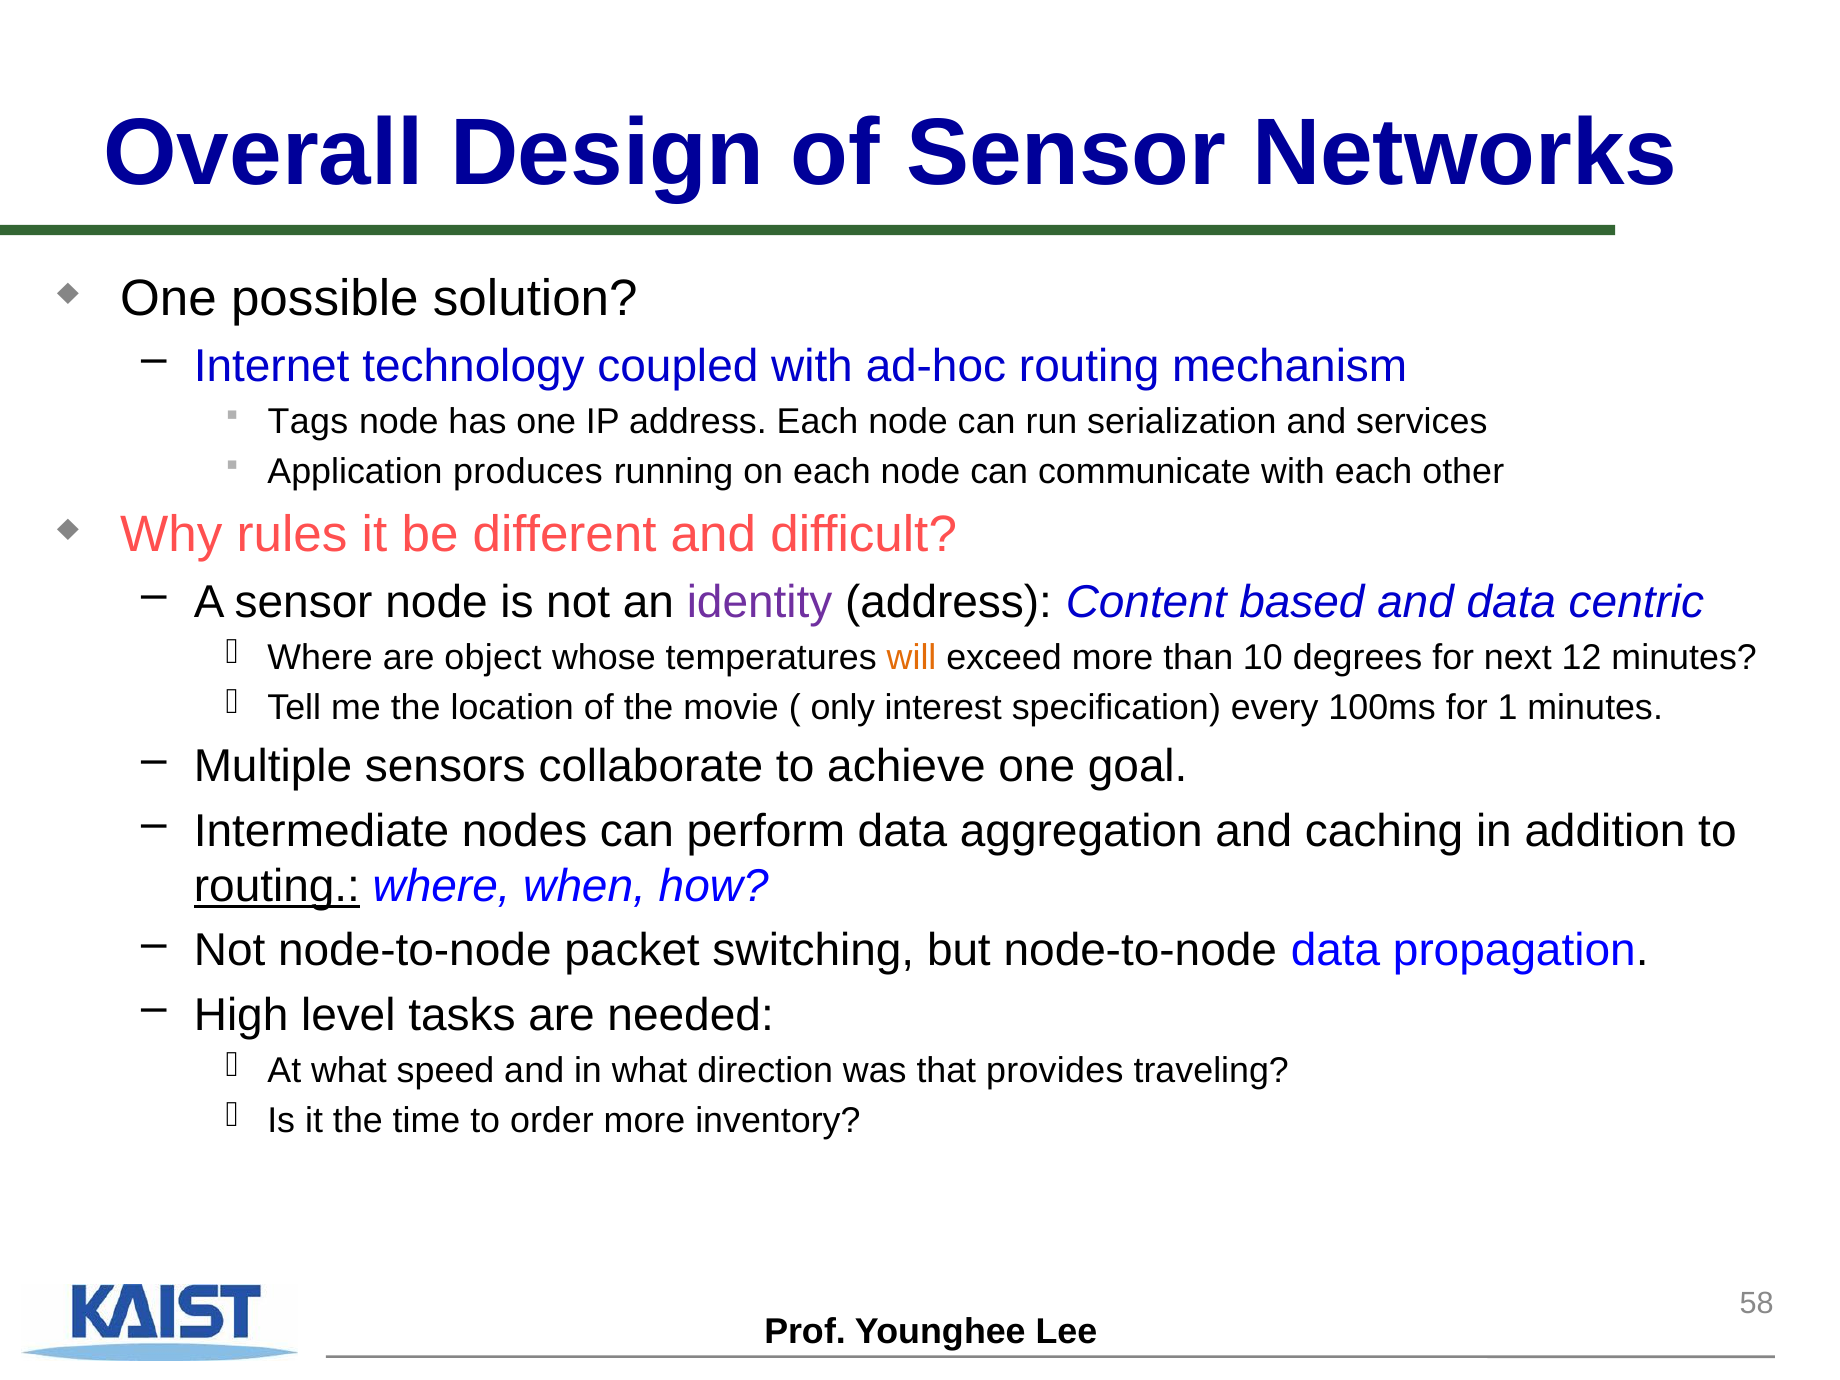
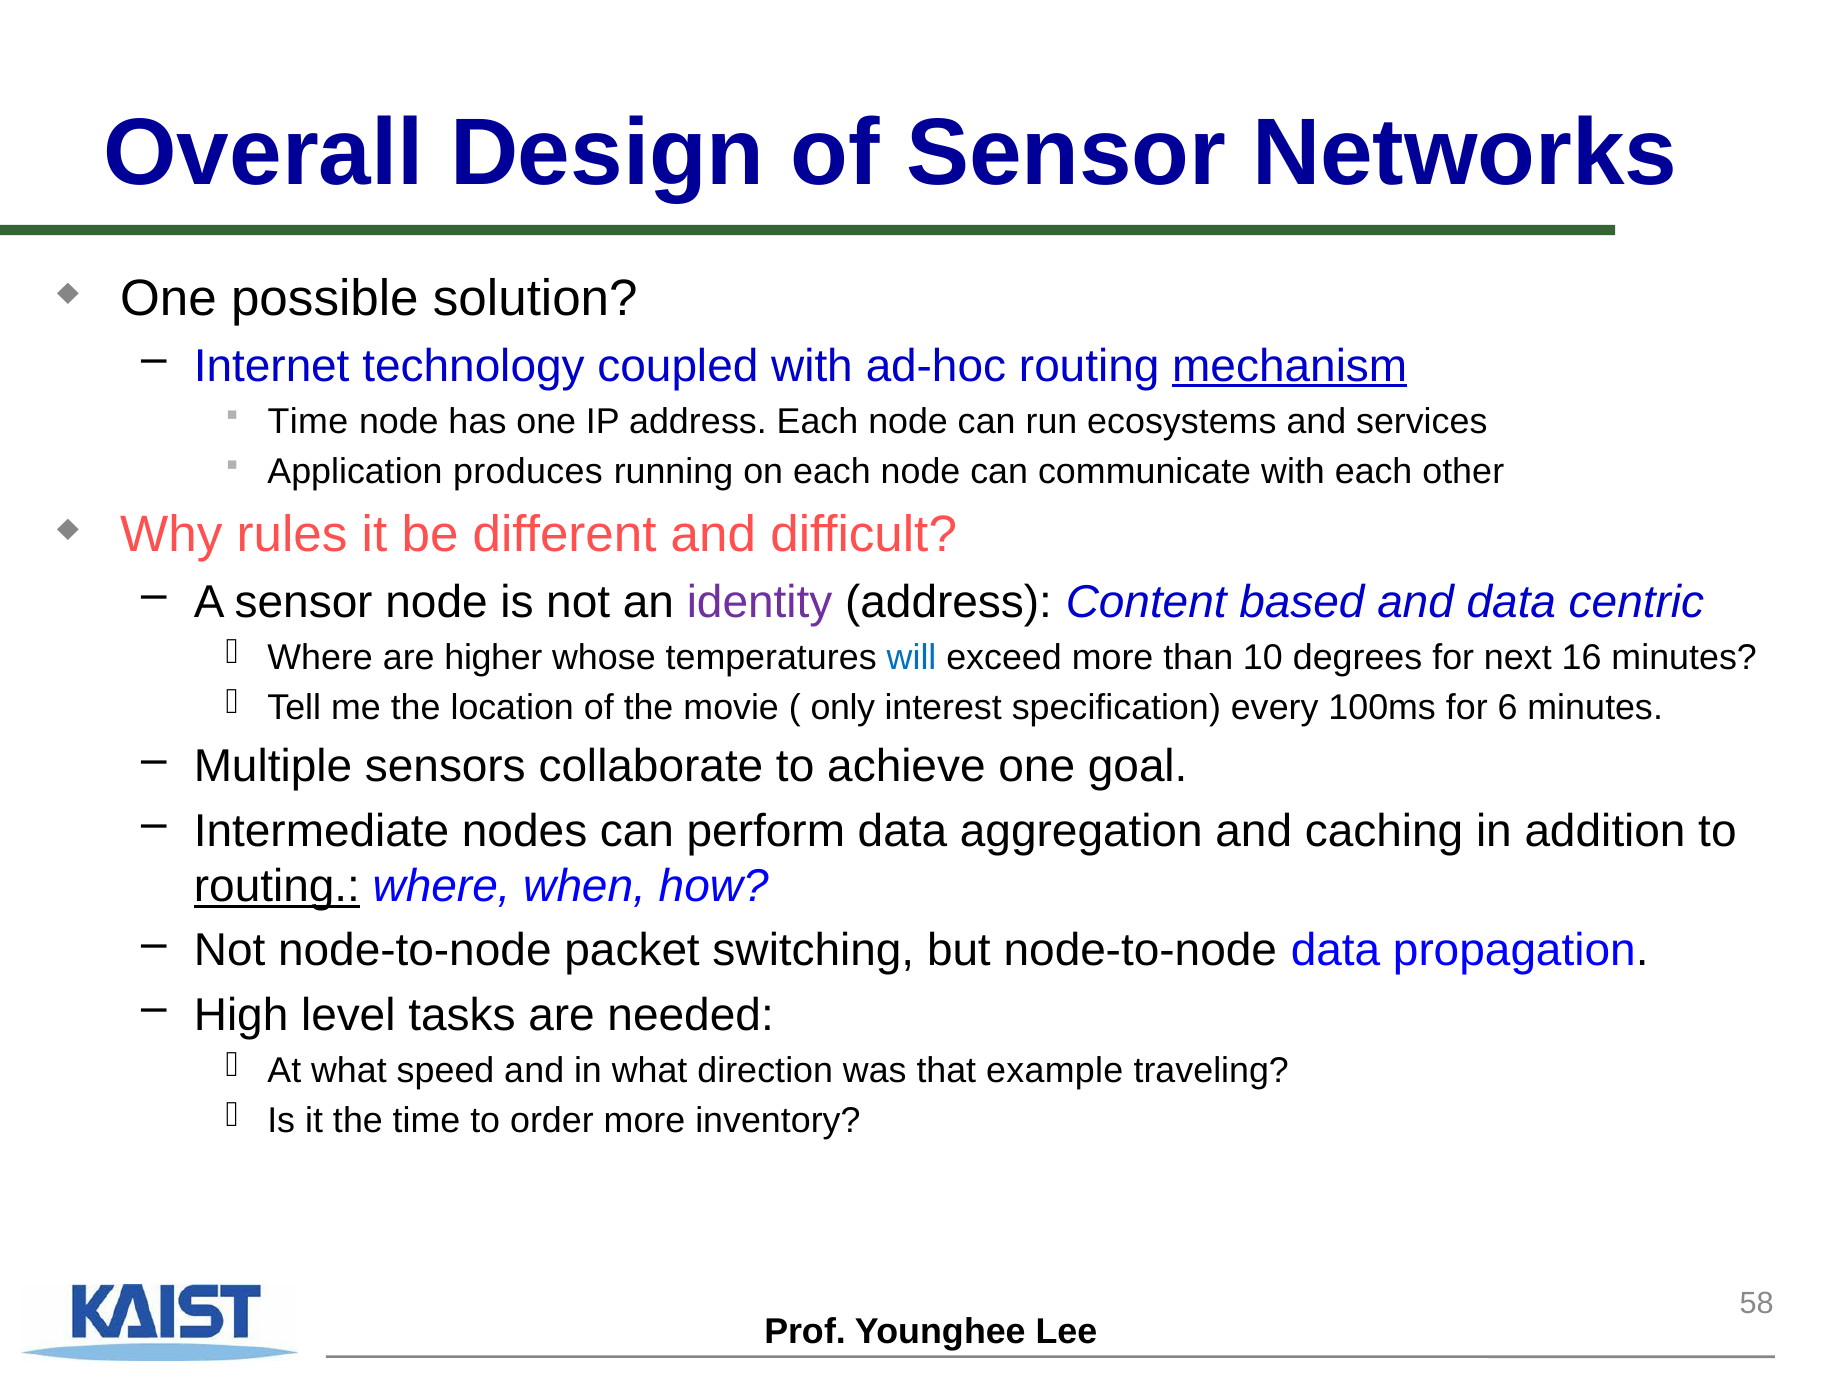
mechanism underline: none -> present
Tags at (308, 421): Tags -> Time
serialization: serialization -> ecosystems
object: object -> higher
will colour: orange -> blue
12: 12 -> 16
1: 1 -> 6
provides: provides -> example
